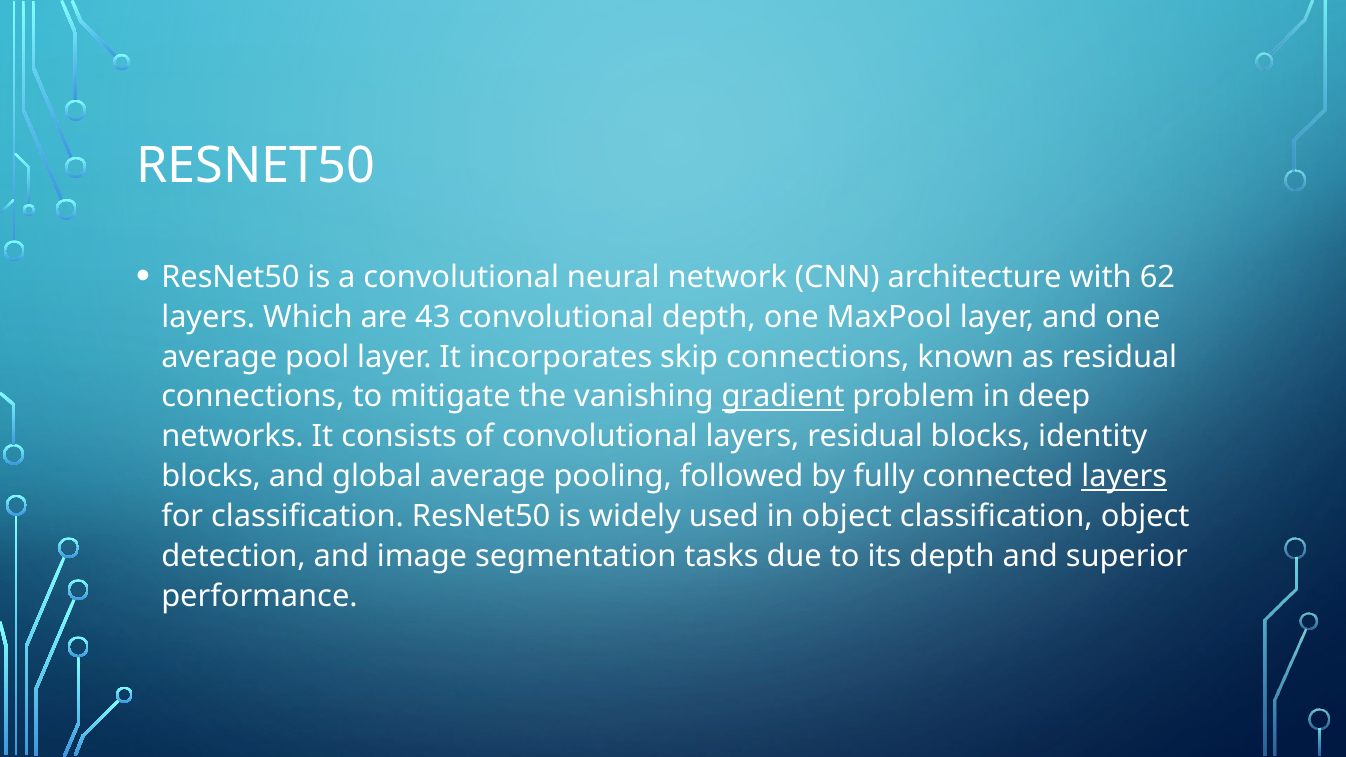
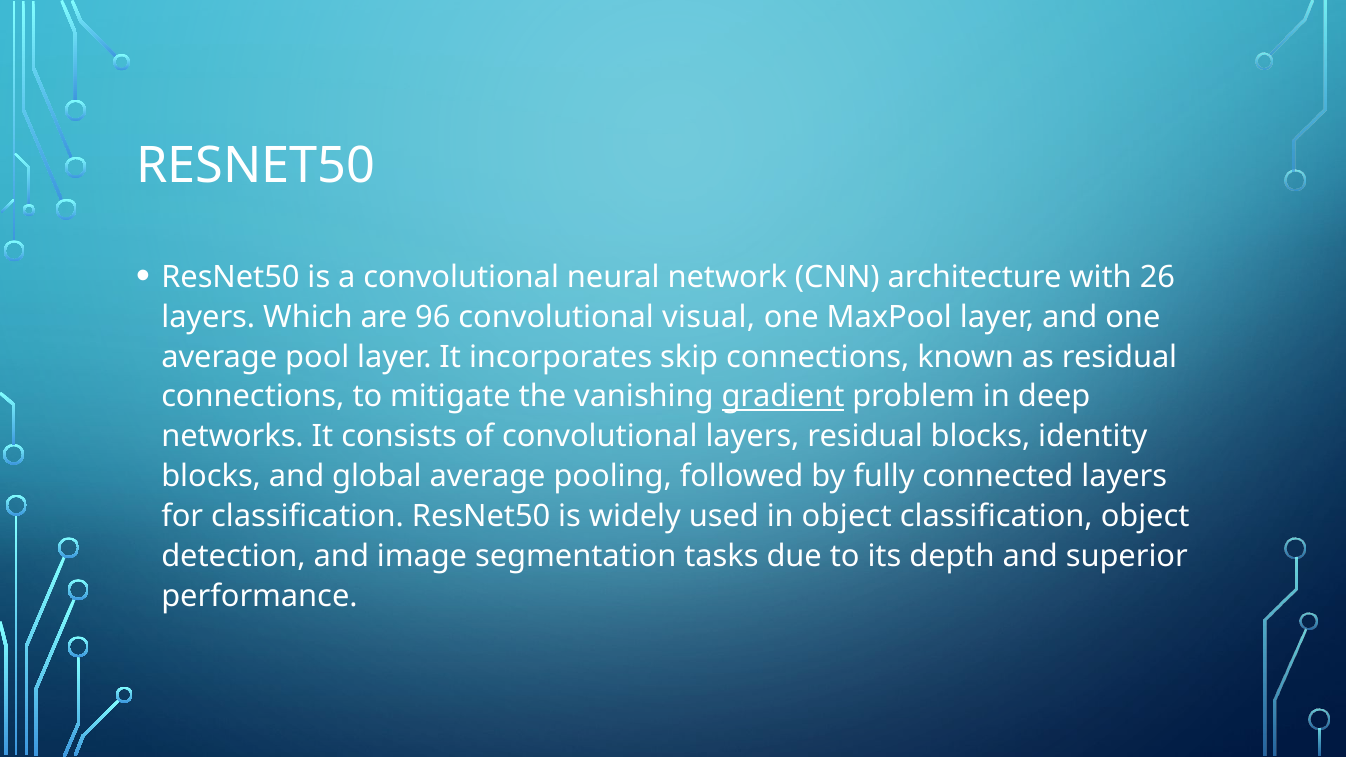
62: 62 -> 26
43: 43 -> 96
convolutional depth: depth -> visual
layers at (1124, 477) underline: present -> none
